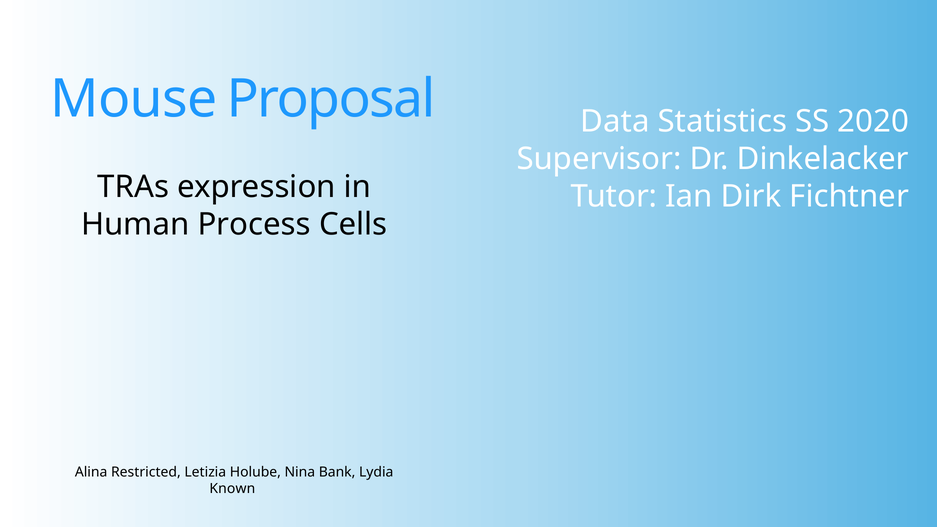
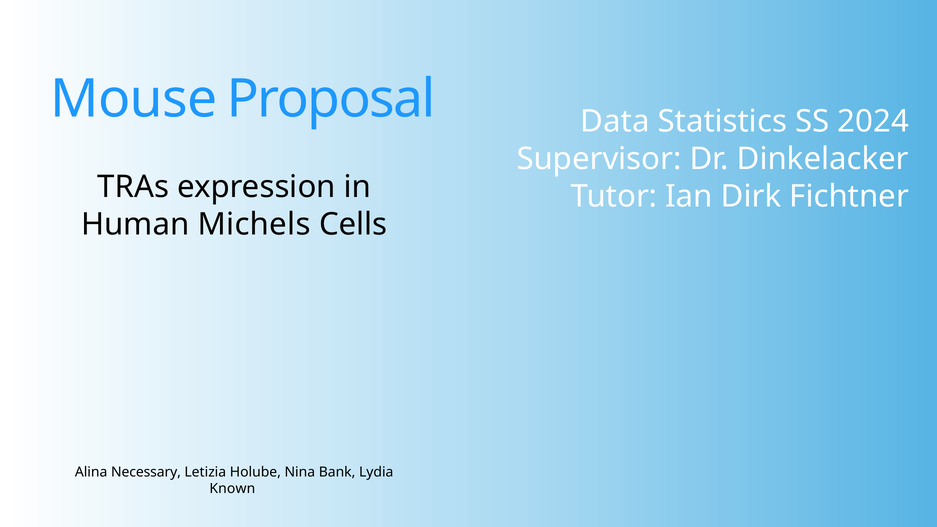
2020: 2020 -> 2024
Process: Process -> Michels
Restricted: Restricted -> Necessary
